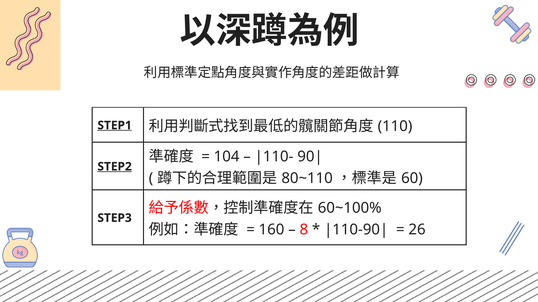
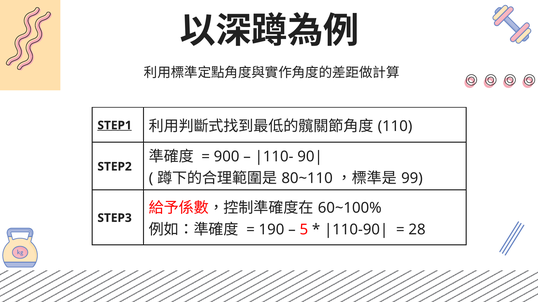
104: 104 -> 900
STEP2 underline: present -> none
60: 60 -> 99
160: 160 -> 190
8: 8 -> 5
26: 26 -> 28
